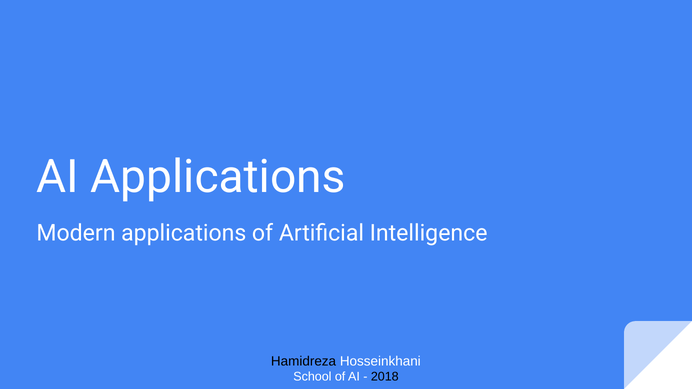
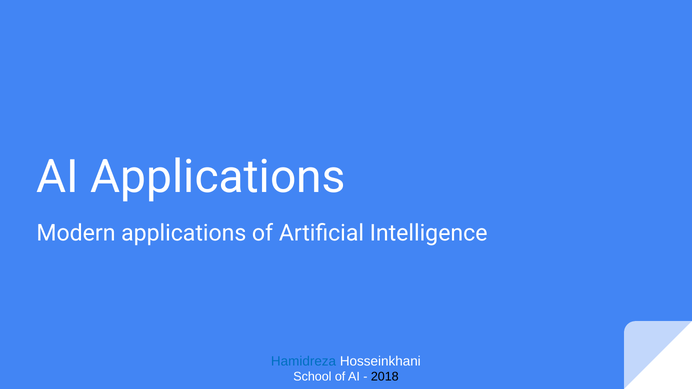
Hamidreza colour: black -> blue
